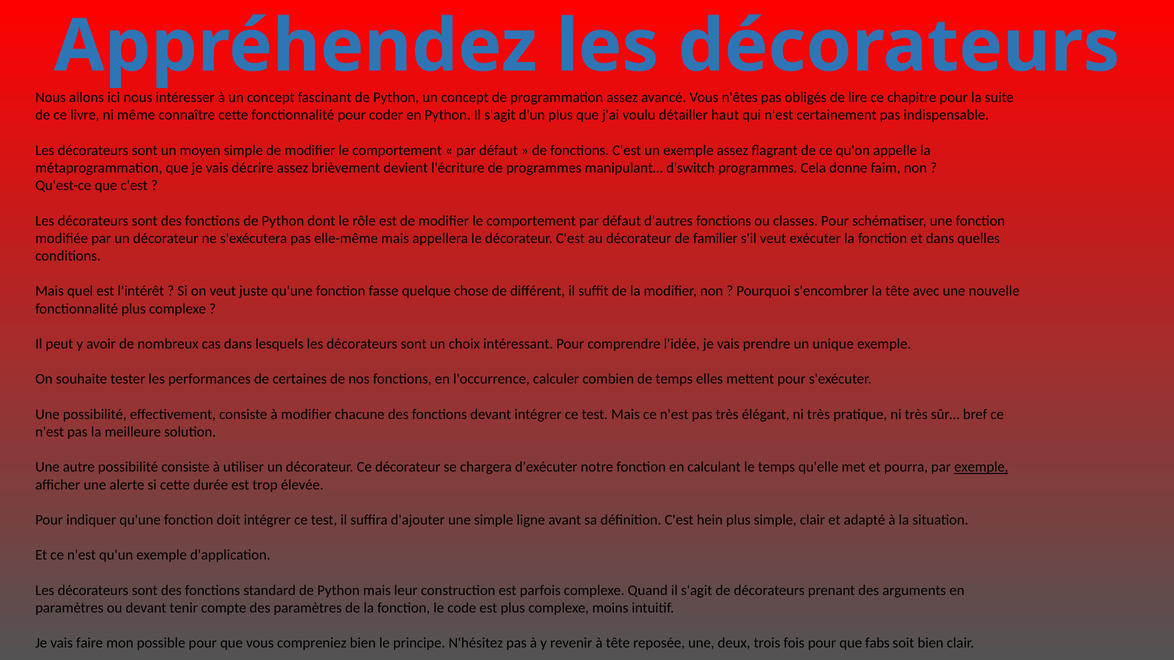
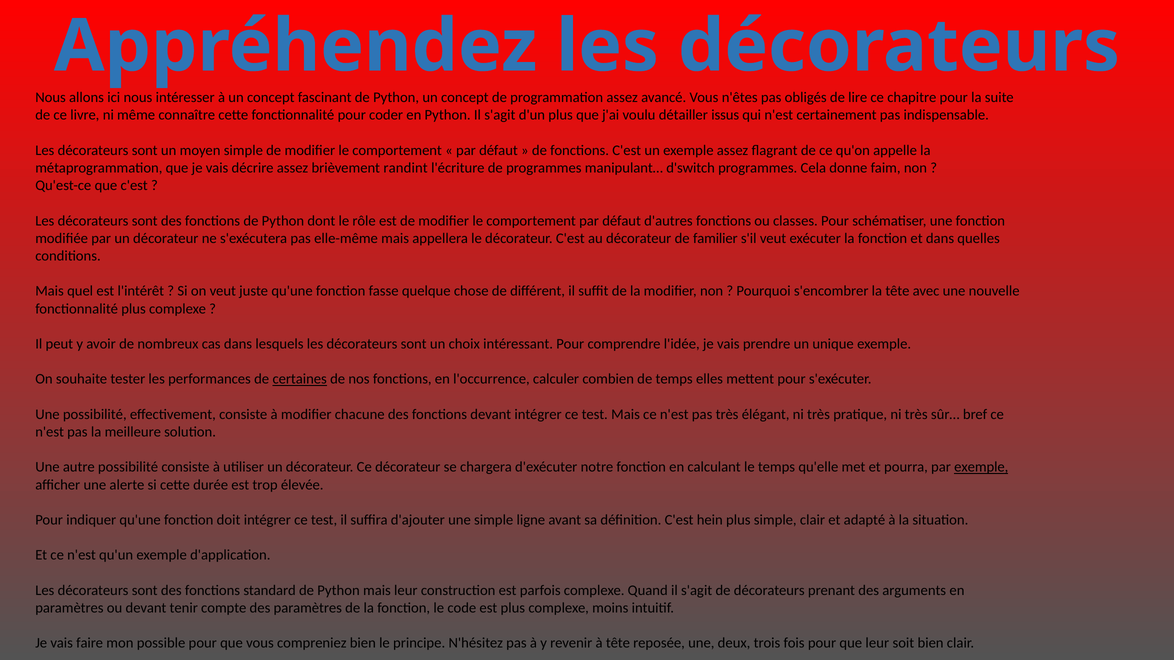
haut: haut -> issus
devient: devient -> randint
certaines underline: none -> present
que fabs: fabs -> leur
